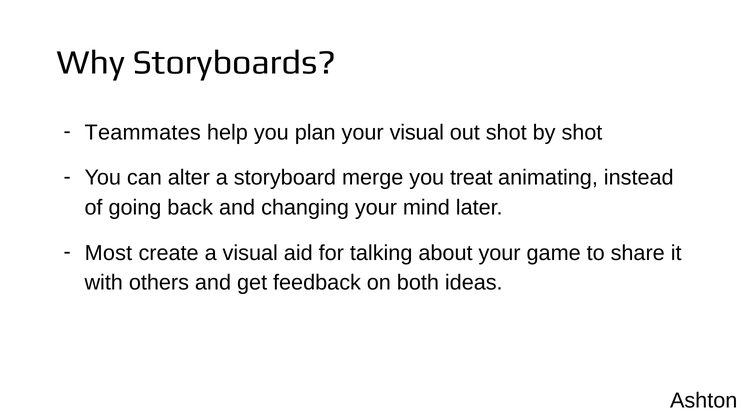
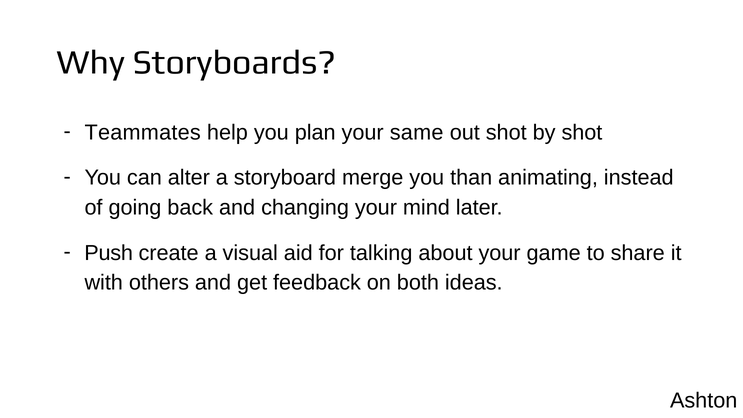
your visual: visual -> same
treat: treat -> than
Most: Most -> Push
